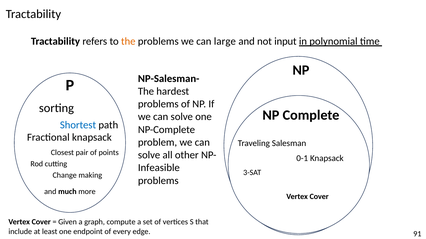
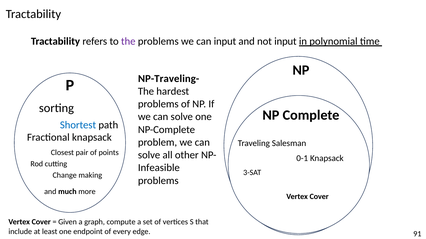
the at (128, 41) colour: orange -> purple
can large: large -> input
NP-Salesman-: NP-Salesman- -> NP-Traveling-
